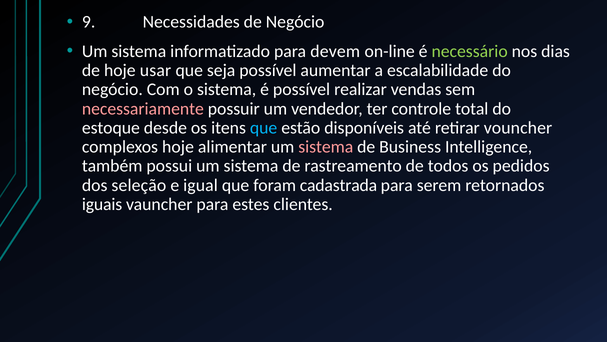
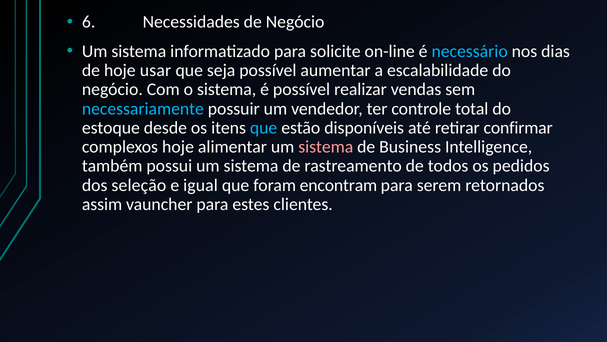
9: 9 -> 6
devem: devem -> solicite
necessário colour: light green -> light blue
necessariamente colour: pink -> light blue
vouncher: vouncher -> confirmar
cadastrada: cadastrada -> encontram
iguais: iguais -> assim
